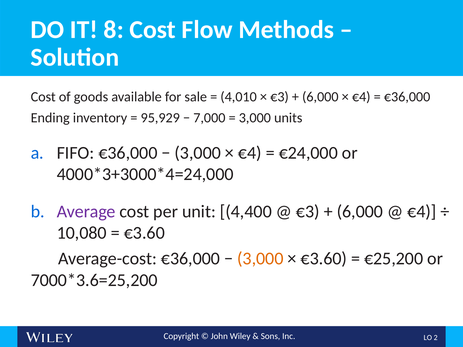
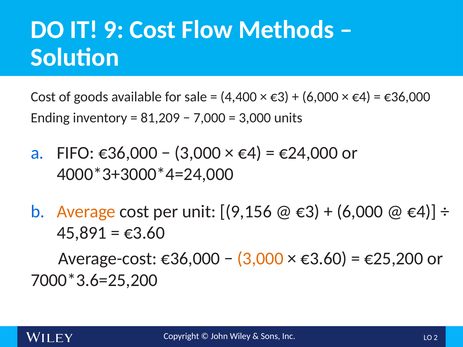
8: 8 -> 9
4,010: 4,010 -> 4,400
95,929: 95,929 -> 81,209
Average colour: purple -> orange
4,400: 4,400 -> 9,156
10,080: 10,080 -> 45,891
